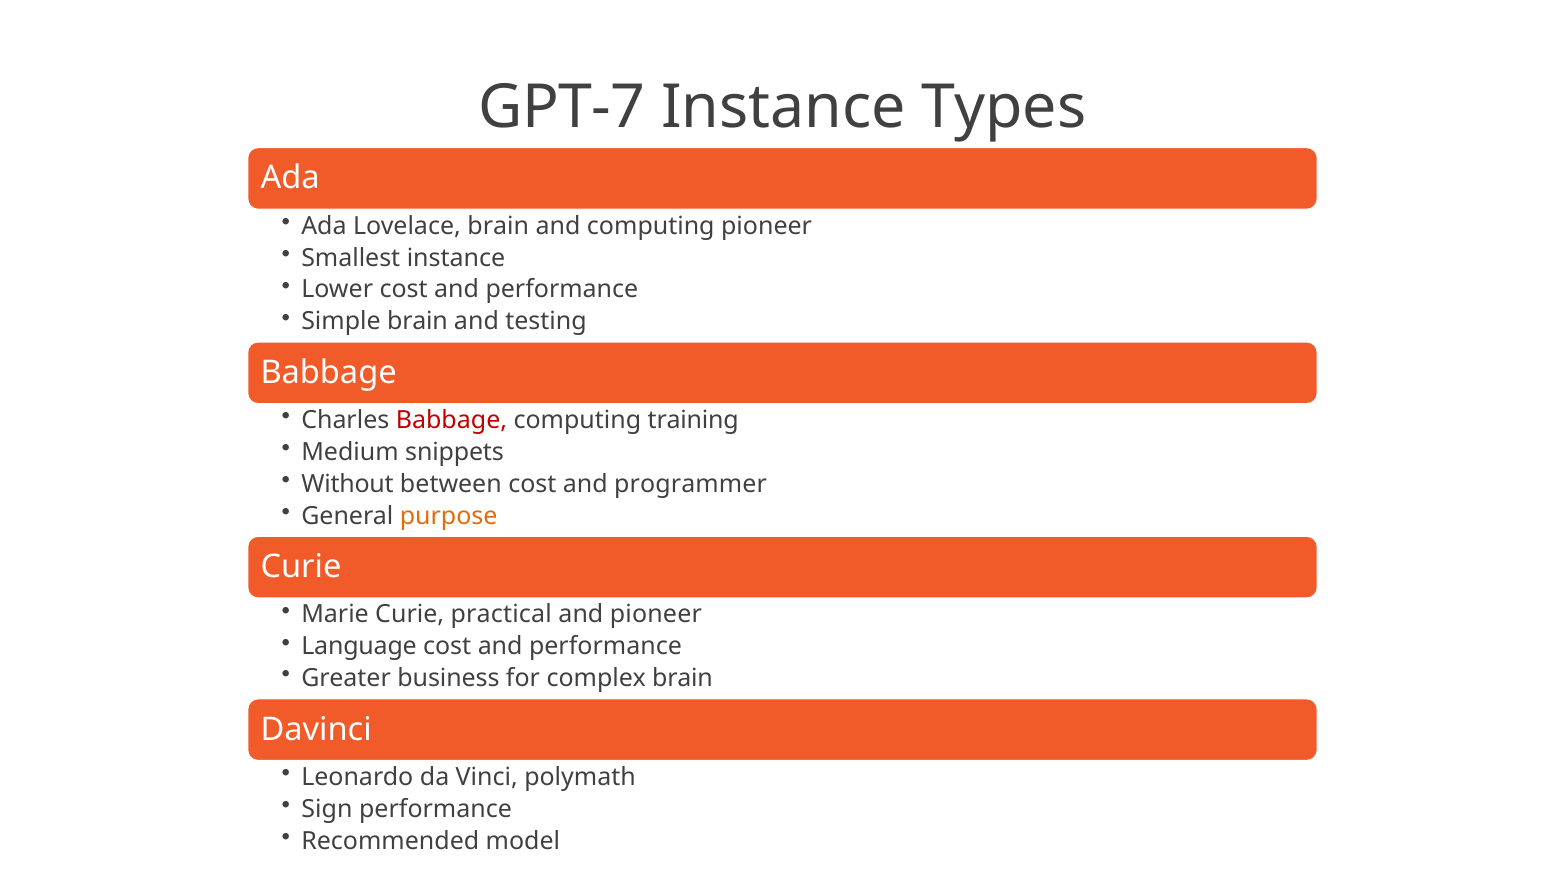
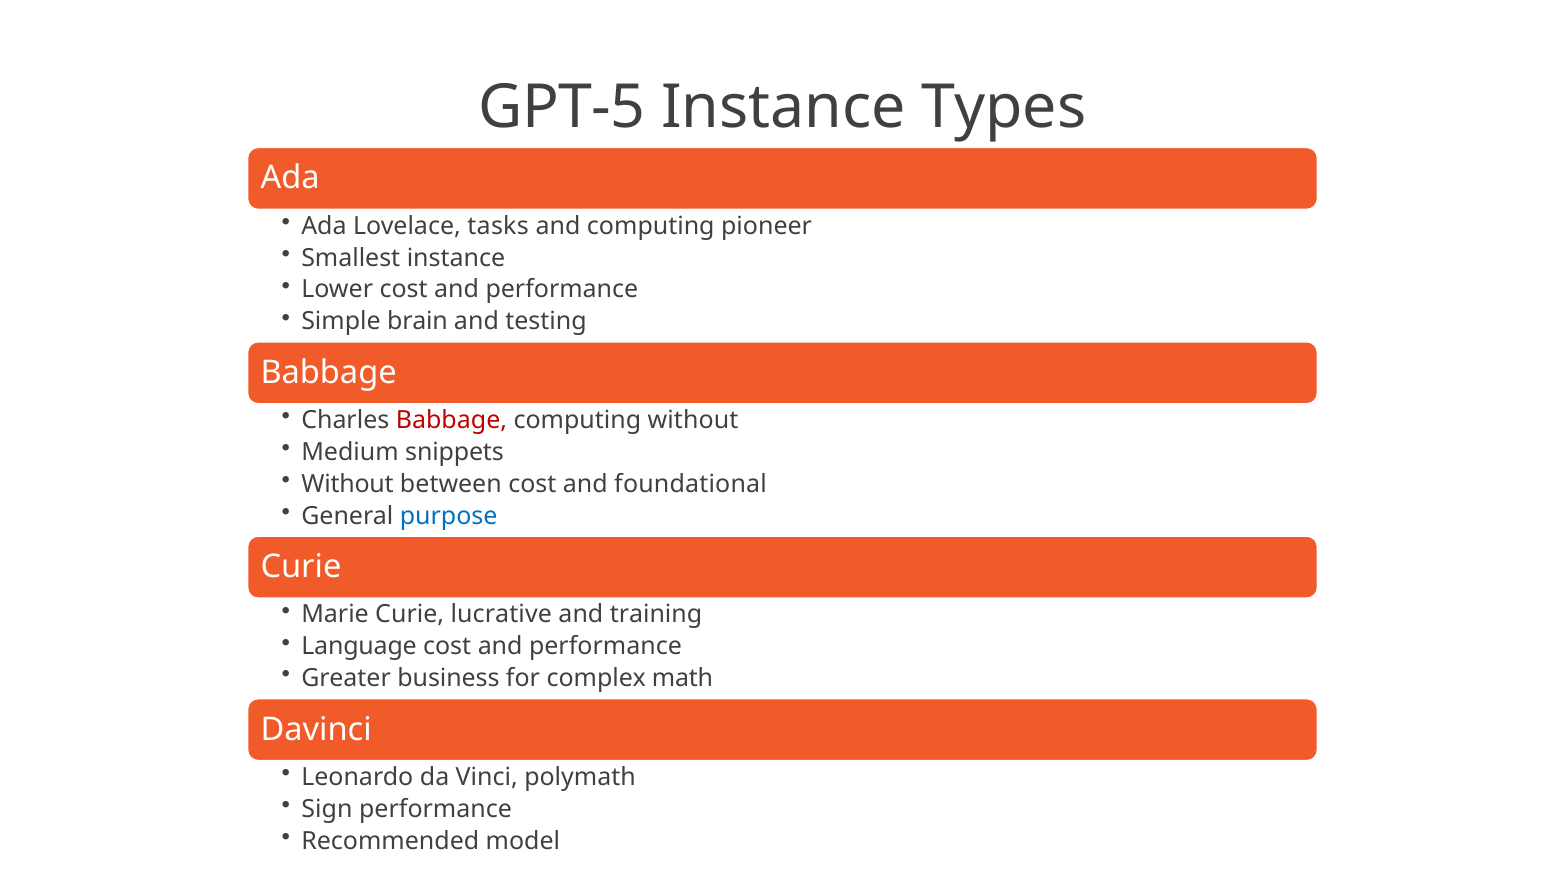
GPT-7: GPT-7 -> GPT-5
Lovelace brain: brain -> tasks
computing training: training -> without
programmer: programmer -> foundational
purpose colour: orange -> blue
practical: practical -> lucrative
and pioneer: pioneer -> training
complex brain: brain -> math
